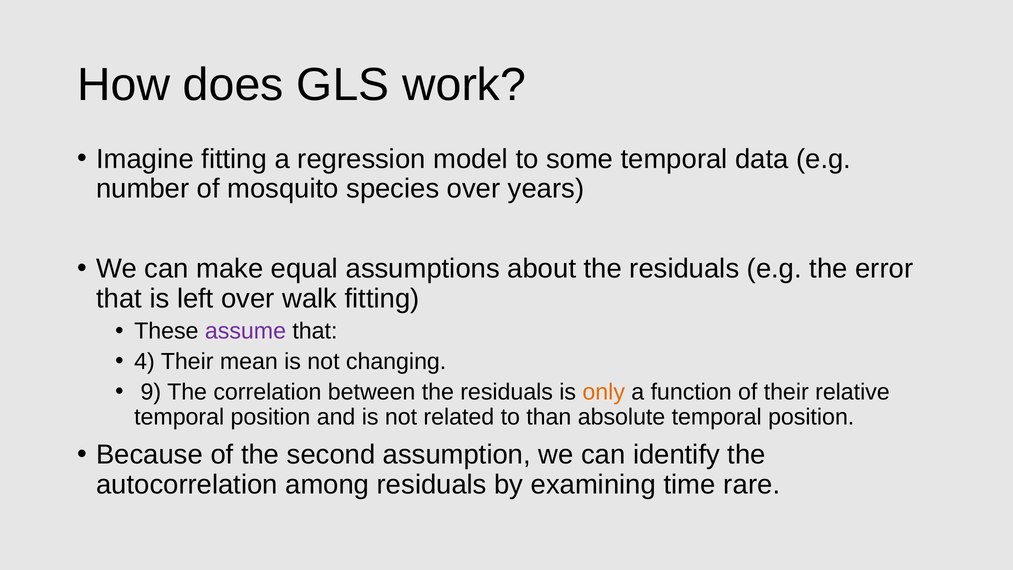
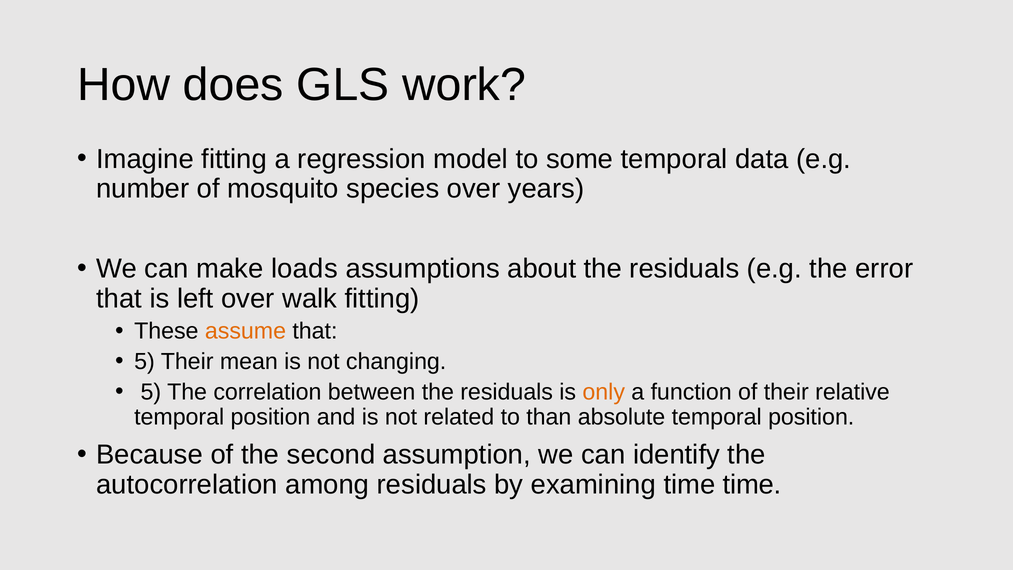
equal: equal -> loads
assume colour: purple -> orange
4 at (145, 361): 4 -> 5
9 at (151, 392): 9 -> 5
time rare: rare -> time
